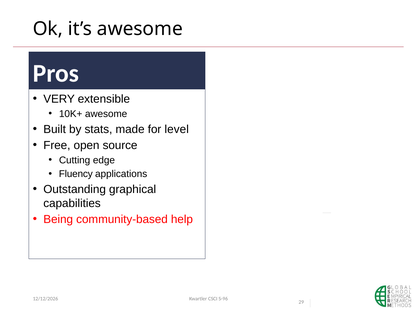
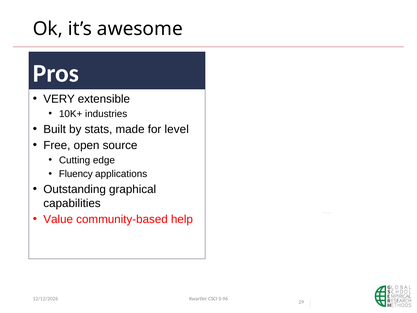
10K+ awesome: awesome -> industries
Being: Being -> Value
